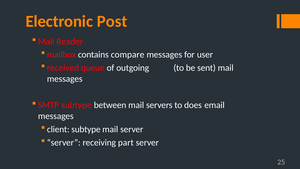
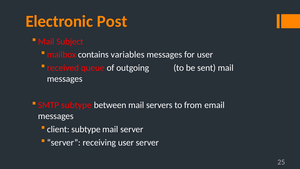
Reader: Reader -> Subject
compare: compare -> variables
does: does -> from
receiving part: part -> user
